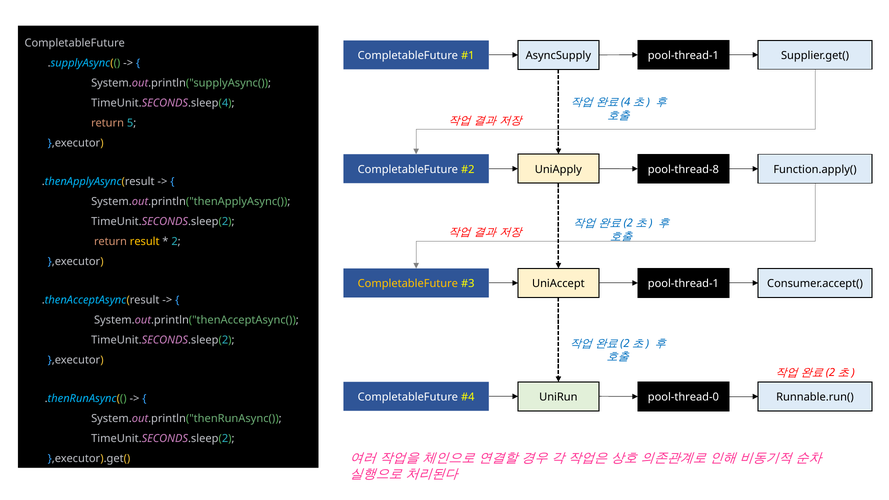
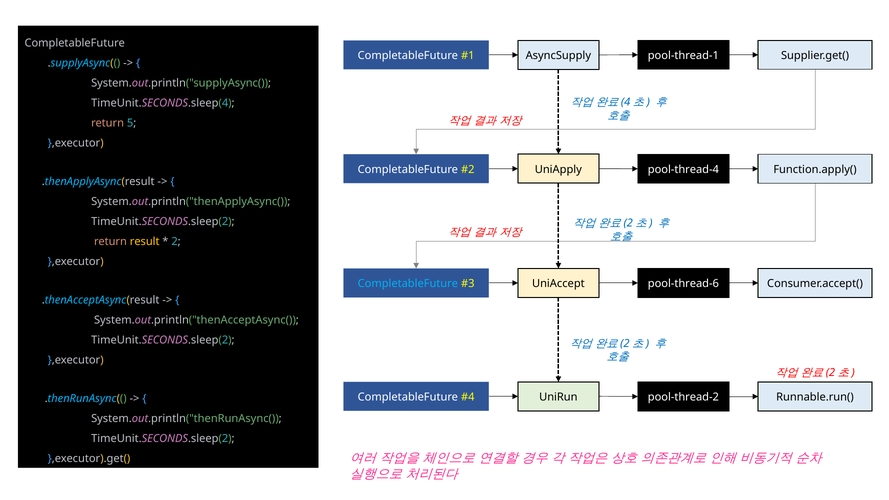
pool-thread-8: pool-thread-8 -> pool-thread-4
CompletableFuture at (408, 284) colour: yellow -> light blue
pool-thread-1 at (683, 284): pool-thread-1 -> pool-thread-6
pool-thread-0: pool-thread-0 -> pool-thread-2
